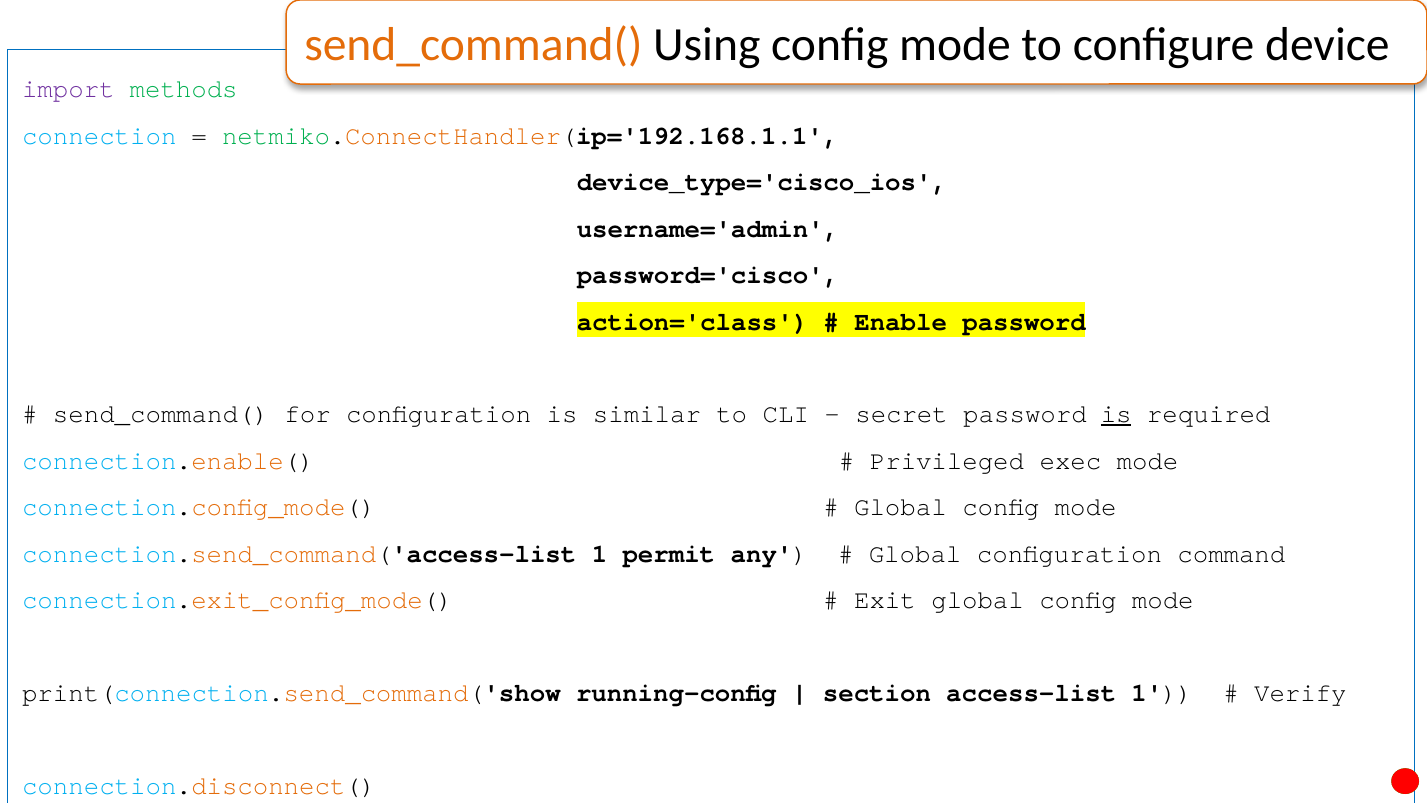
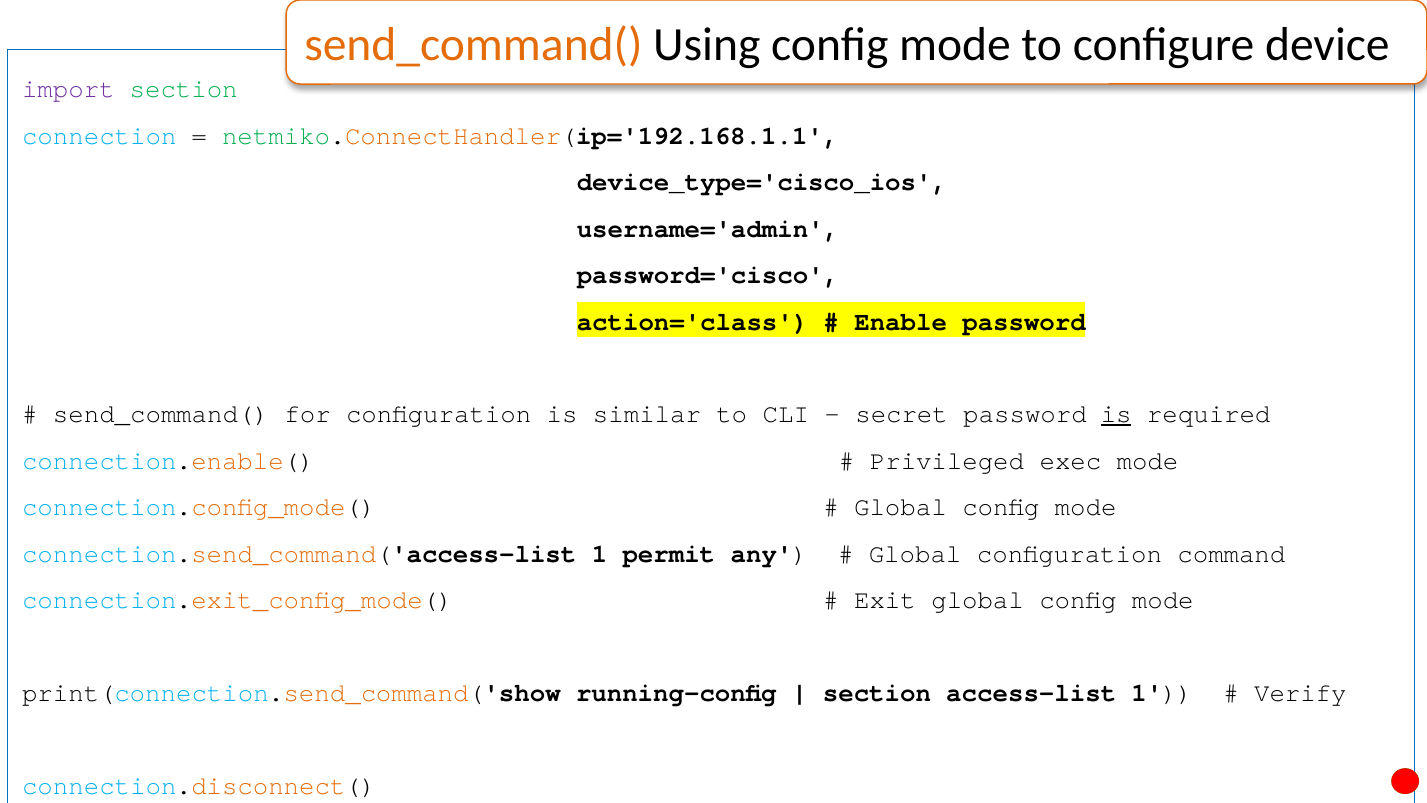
import methods: methods -> section
